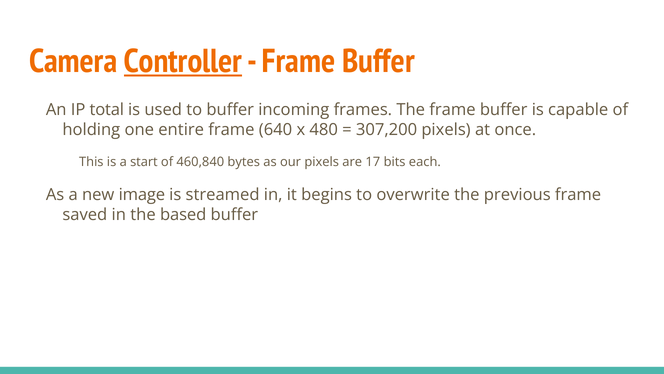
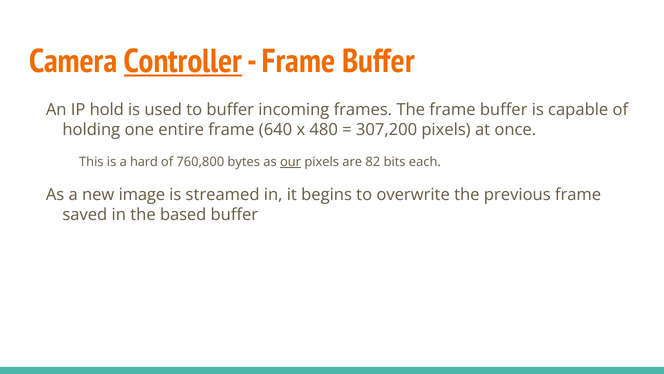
total: total -> hold
start: start -> hard
460,840: 460,840 -> 760,800
our underline: none -> present
17: 17 -> 82
